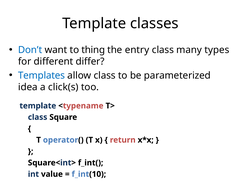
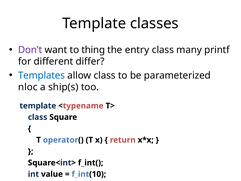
Don’t colour: blue -> purple
types: types -> printf
idea: idea -> nloc
click(s: click(s -> ship(s
